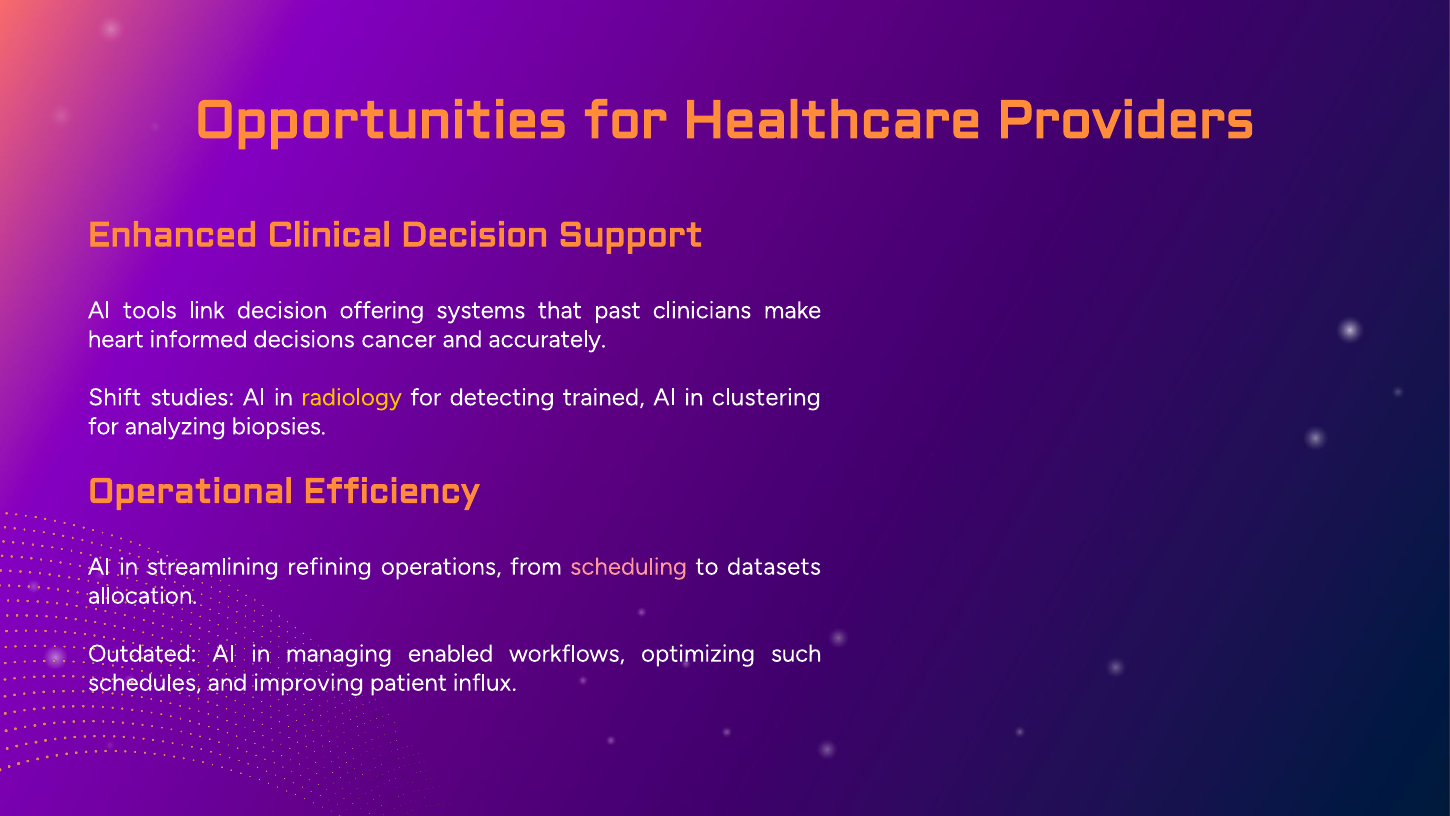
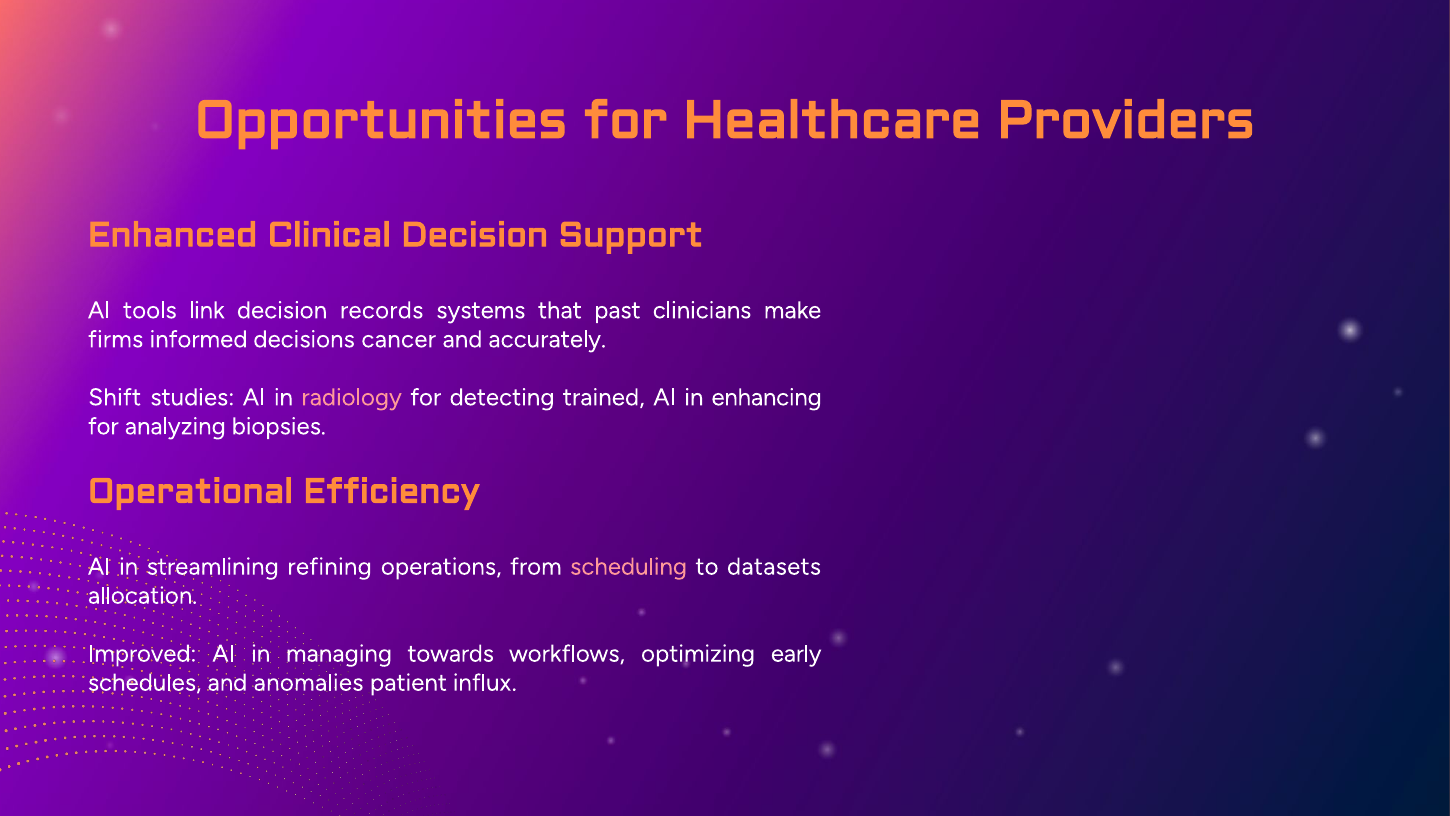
offering: offering -> records
heart: heart -> firms
radiology colour: yellow -> pink
clustering: clustering -> enhancing
Outdated: Outdated -> Improved
enabled: enabled -> towards
such: such -> early
improving: improving -> anomalies
